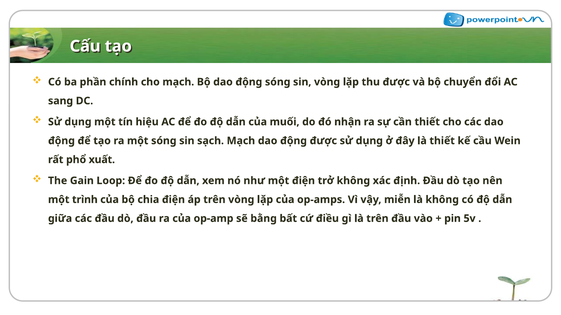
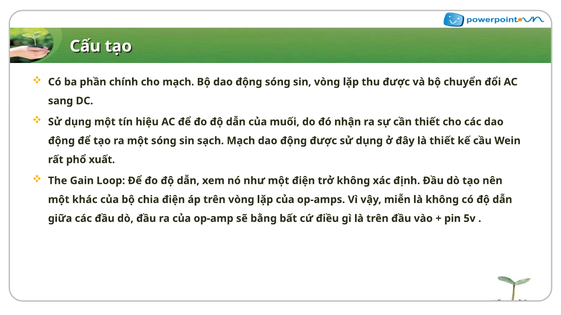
trình: trình -> khác
